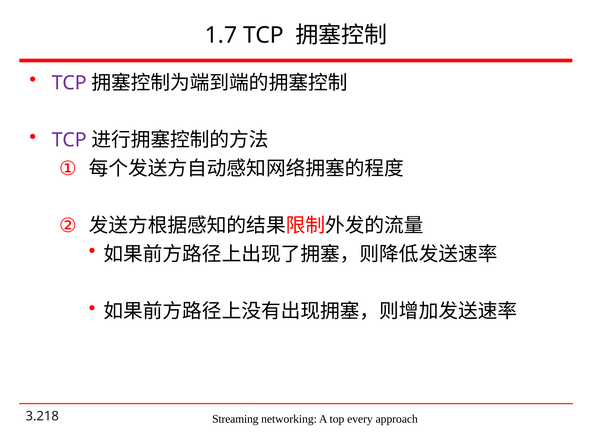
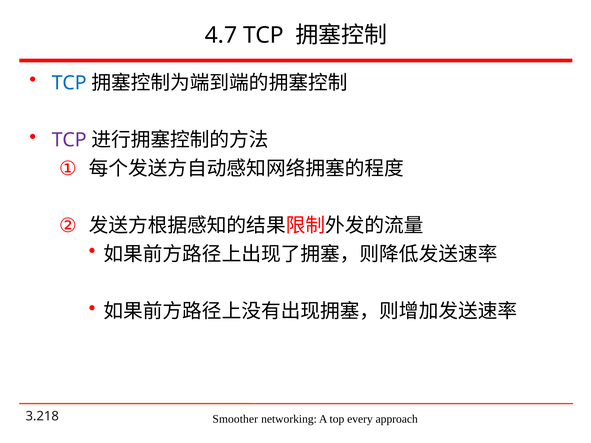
1.7: 1.7 -> 4.7
TCP at (69, 83) colour: purple -> blue
Streaming: Streaming -> Smoother
